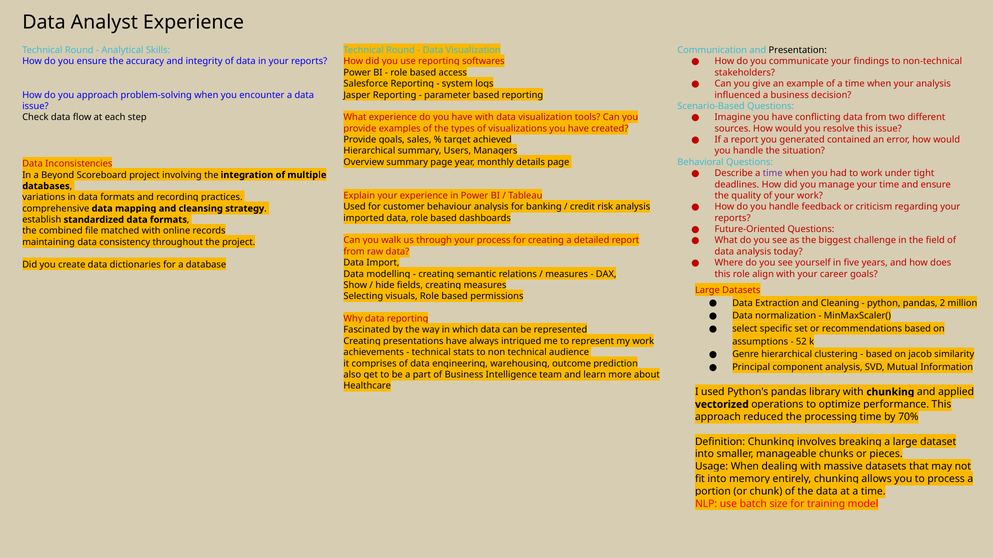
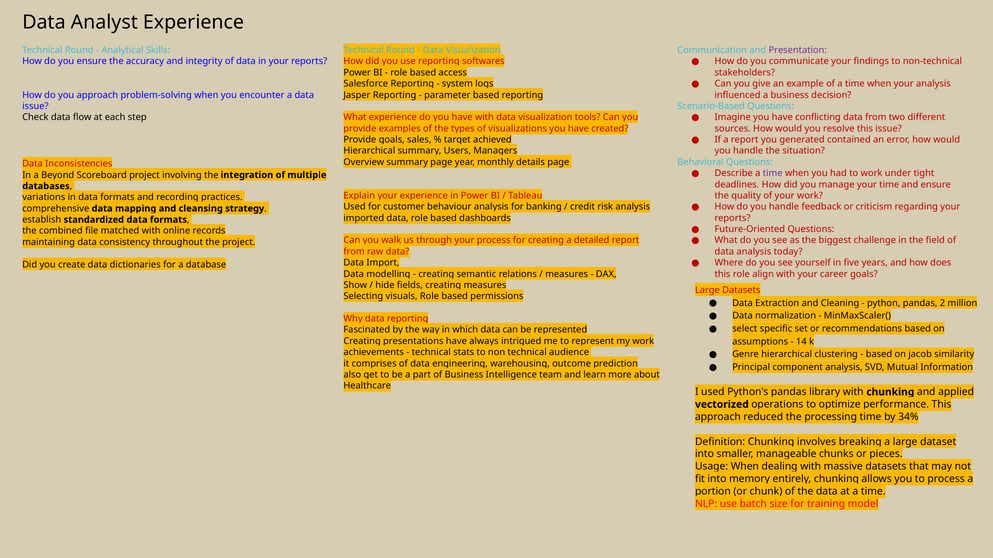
Presentation colour: black -> purple
52: 52 -> 14
70%: 70% -> 34%
